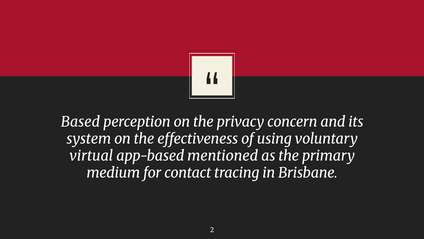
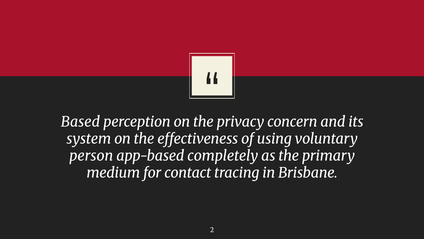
virtual: virtual -> person
mentioned: mentioned -> completely
